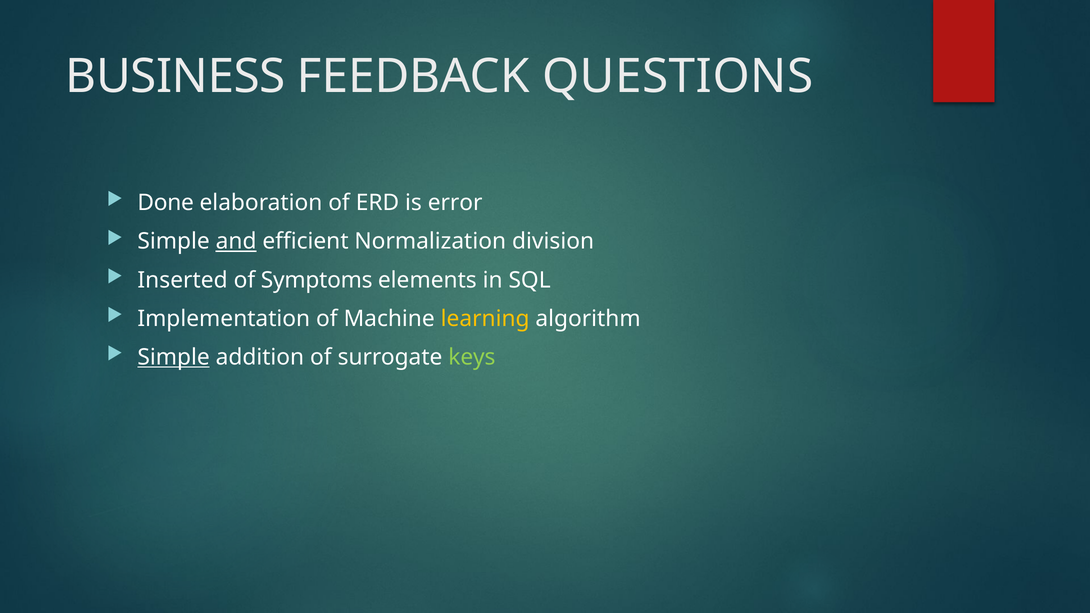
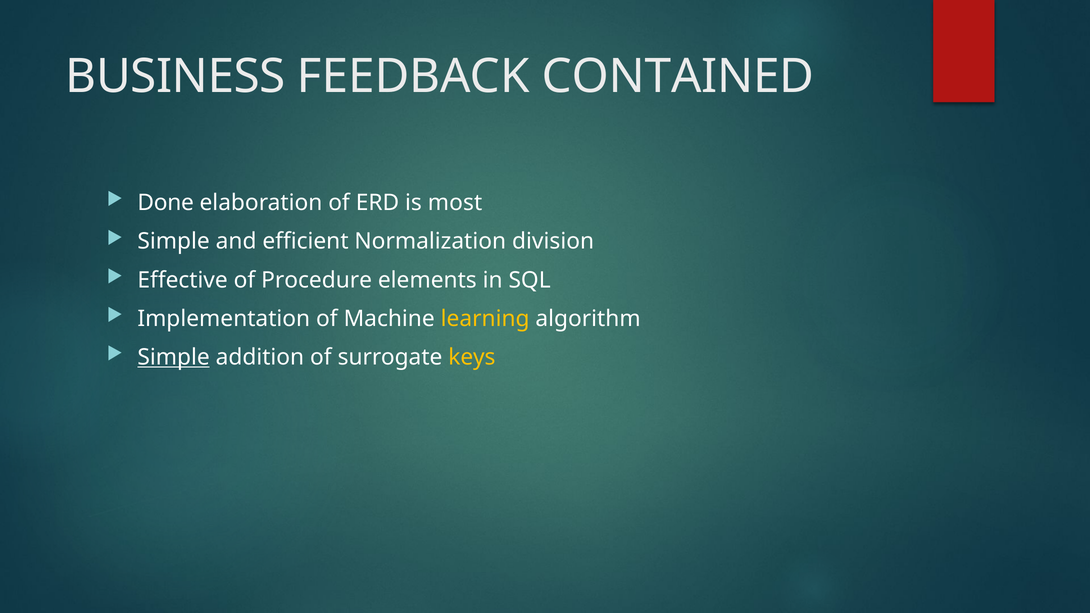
QUESTIONS: QUESTIONS -> CONTAINED
error: error -> most
and underline: present -> none
Inserted: Inserted -> Effective
Symptoms: Symptoms -> Procedure
keys colour: light green -> yellow
